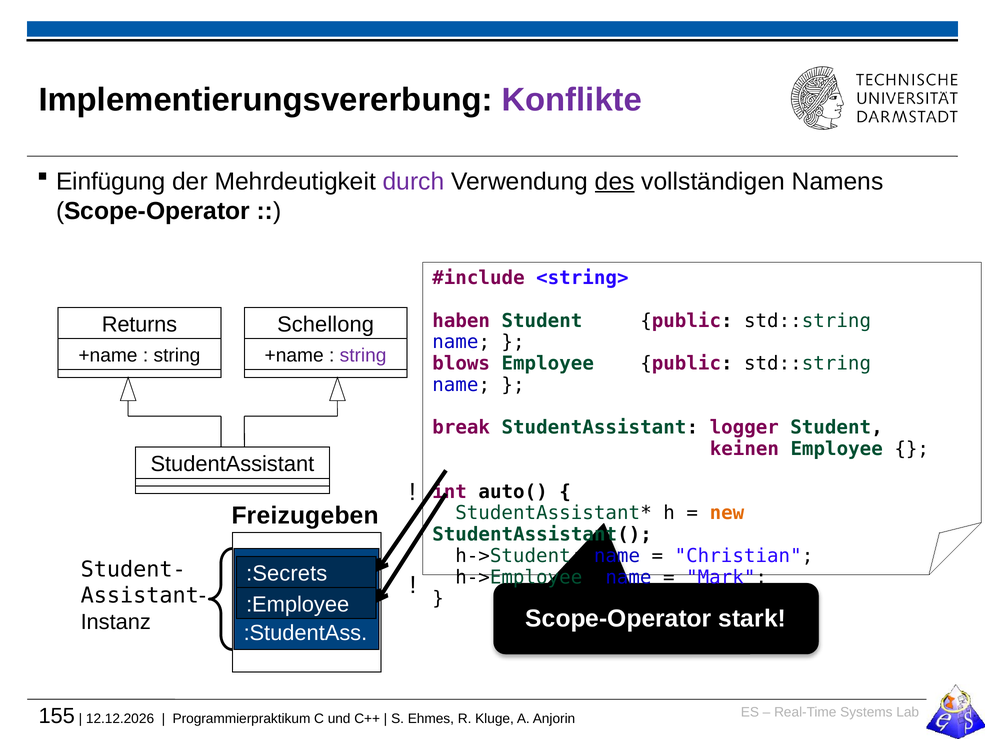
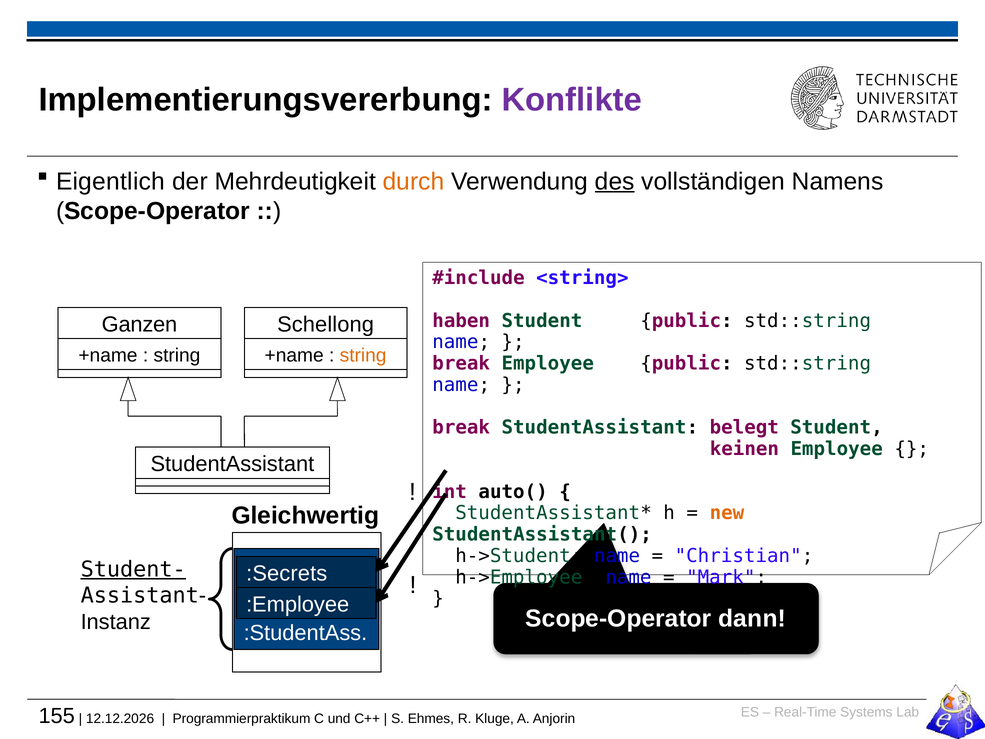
Einfügung: Einfügung -> Eigentlich
durch colour: purple -> orange
Returns: Returns -> Ganzen
string at (363, 355) colour: purple -> orange
blows at (461, 363): blows -> break
logger: logger -> belegt
Freizugeben: Freizugeben -> Gleichwertig
Student- underline: none -> present
stark: stark -> dann
